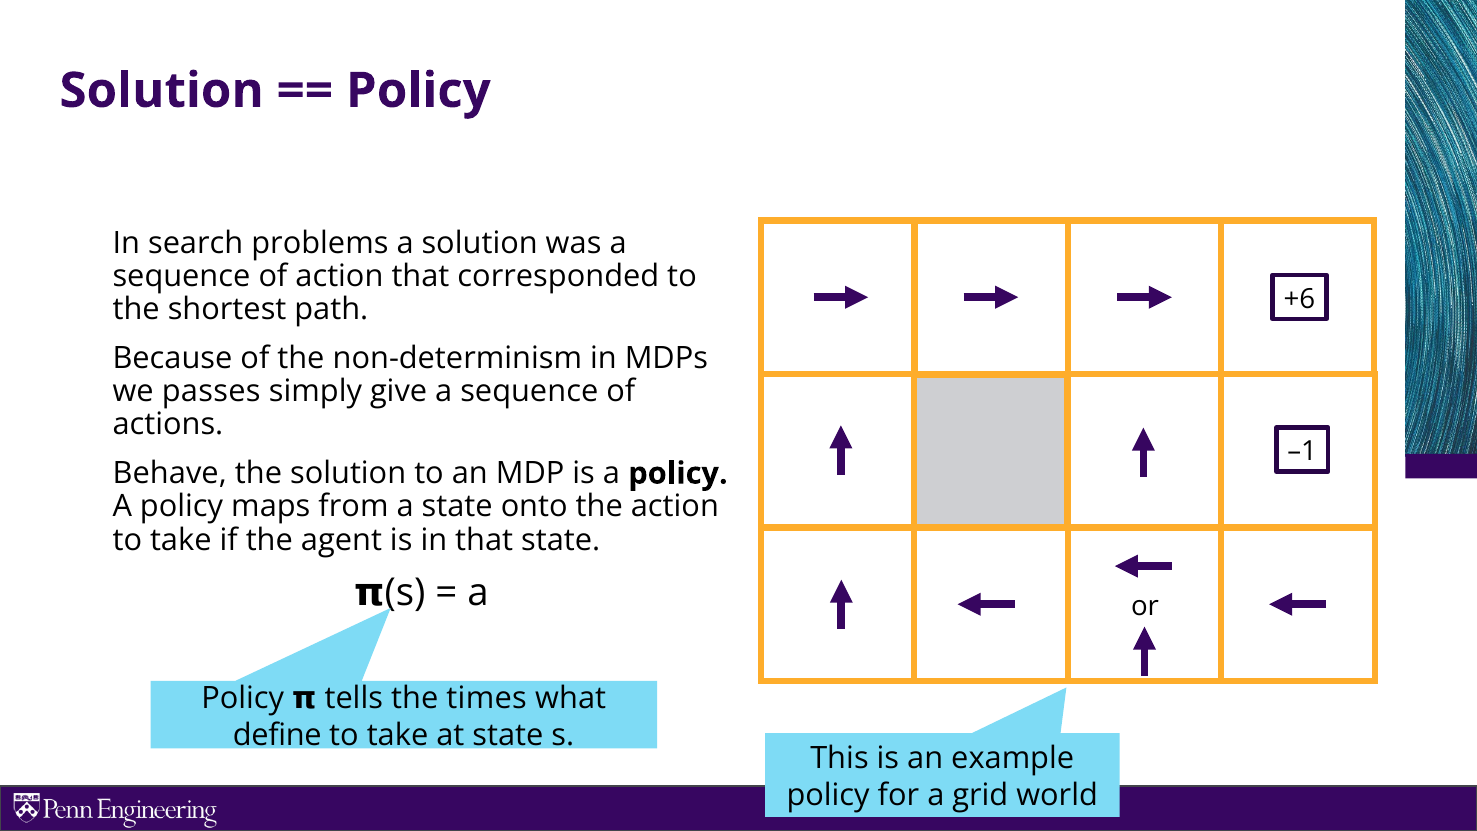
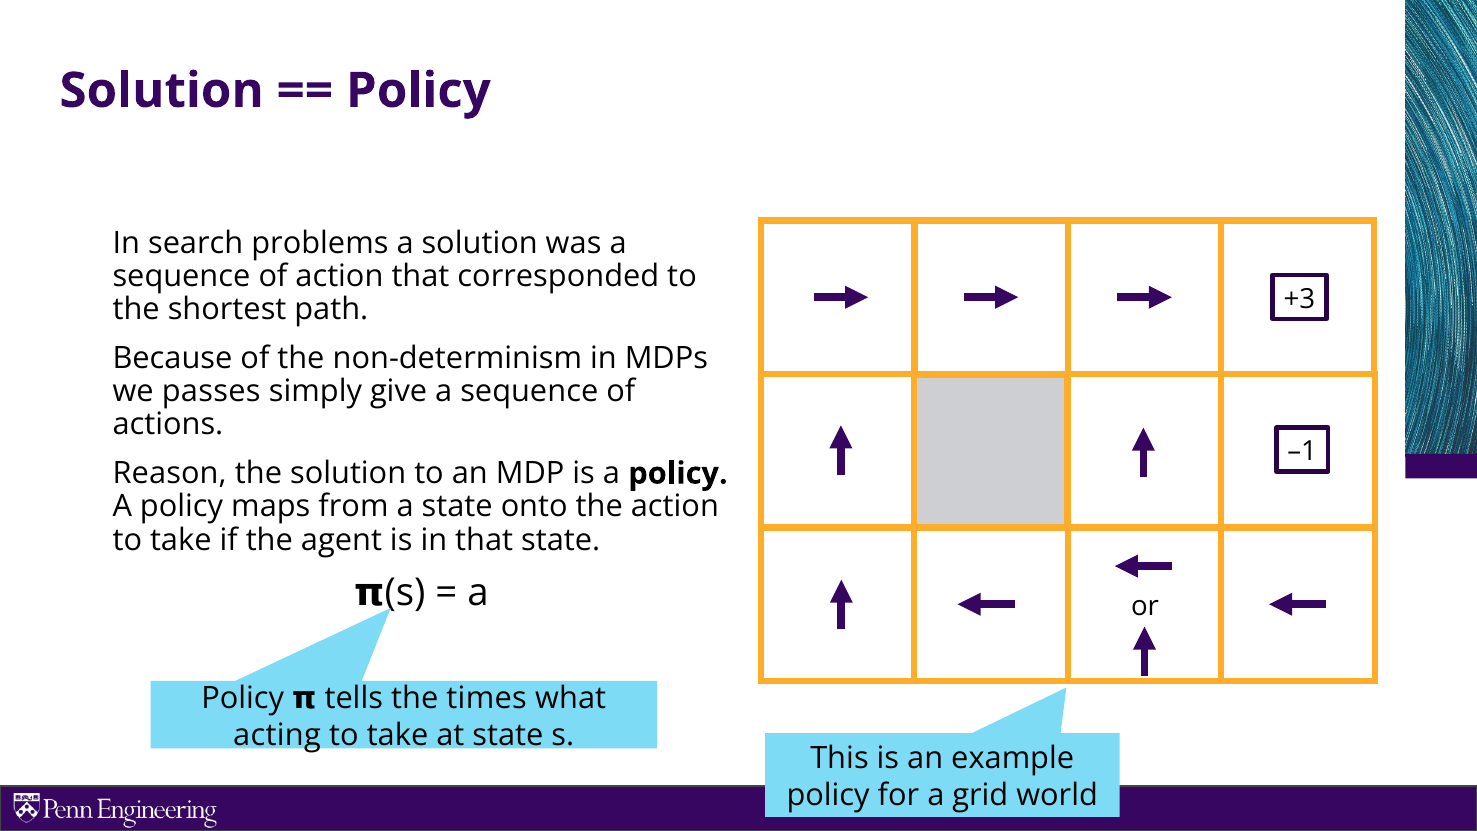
+6: +6 -> +3
Behave: Behave -> Reason
define: define -> acting
